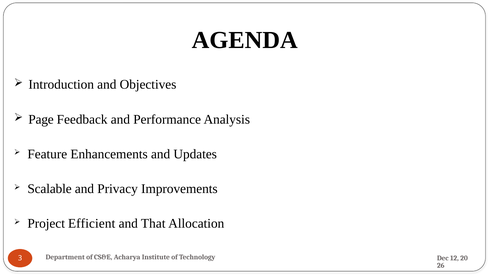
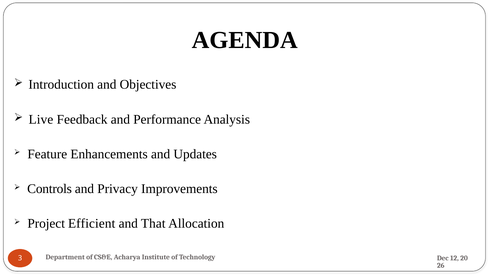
Page: Page -> Live
Scalable: Scalable -> Controls
